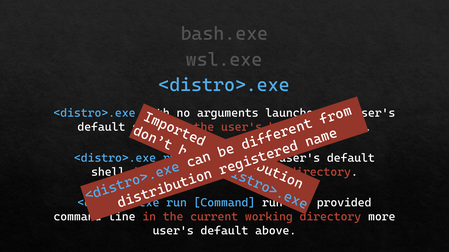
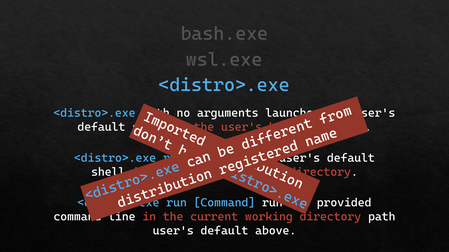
more: more -> path
